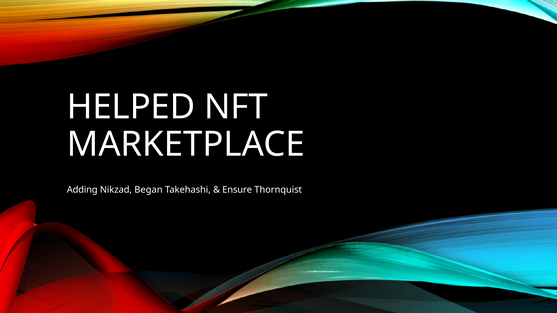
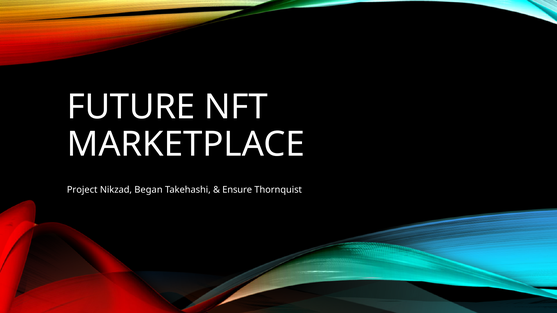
HELPED: HELPED -> FUTURE
Adding: Adding -> Project
